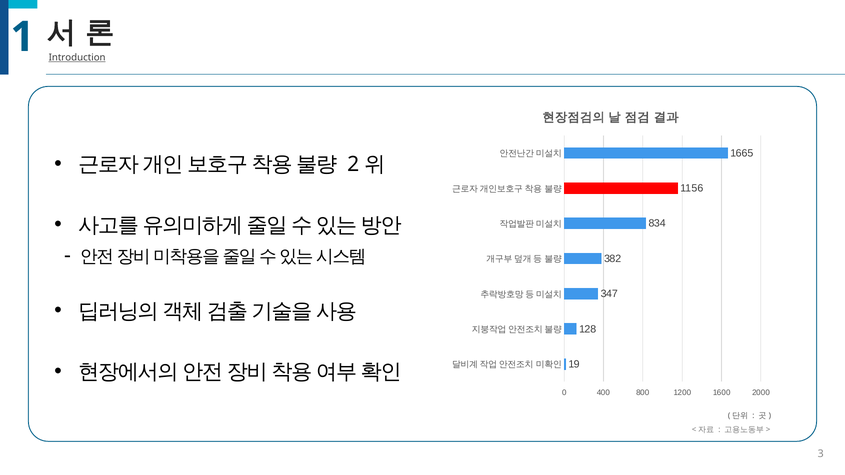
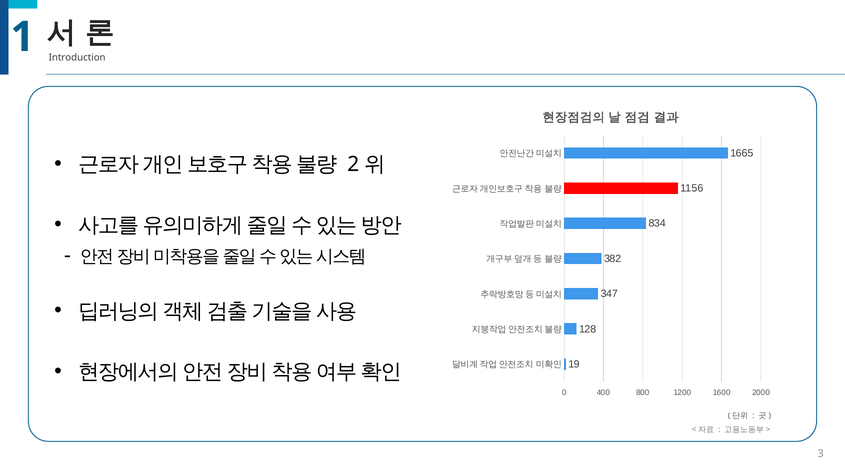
Introduction underline: present -> none
